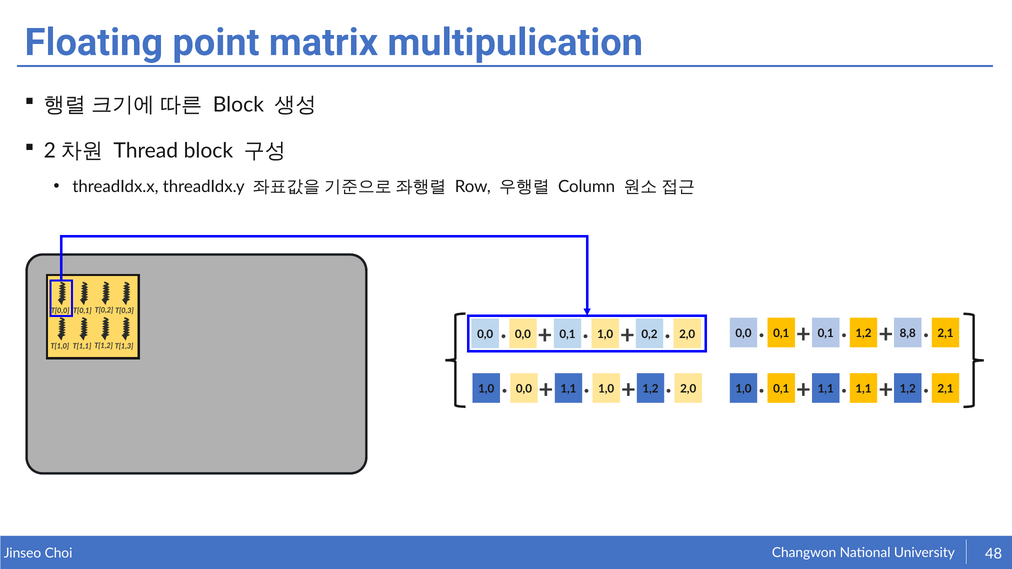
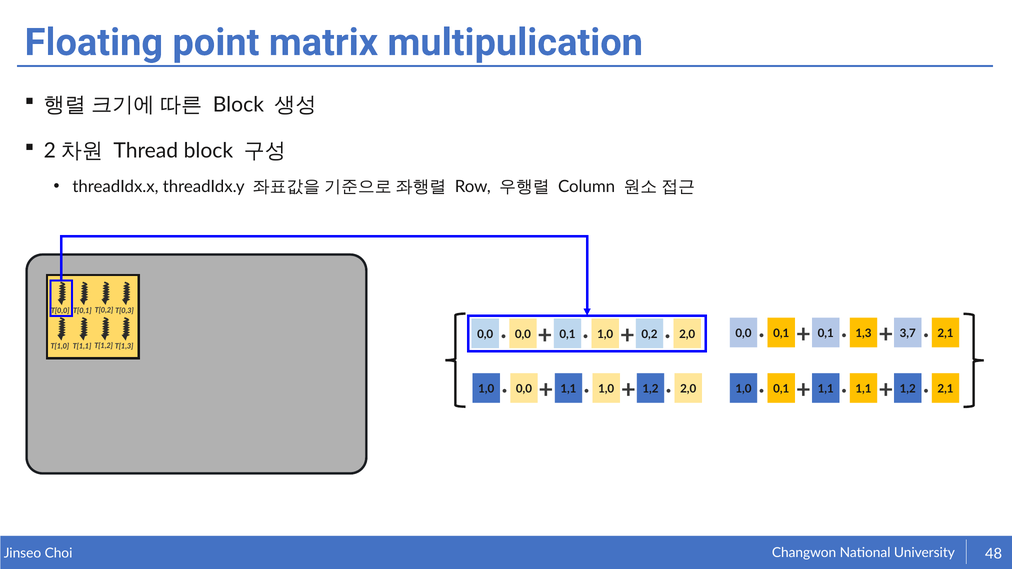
0,1 1,2: 1,2 -> 1,3
8,8: 8,8 -> 3,7
